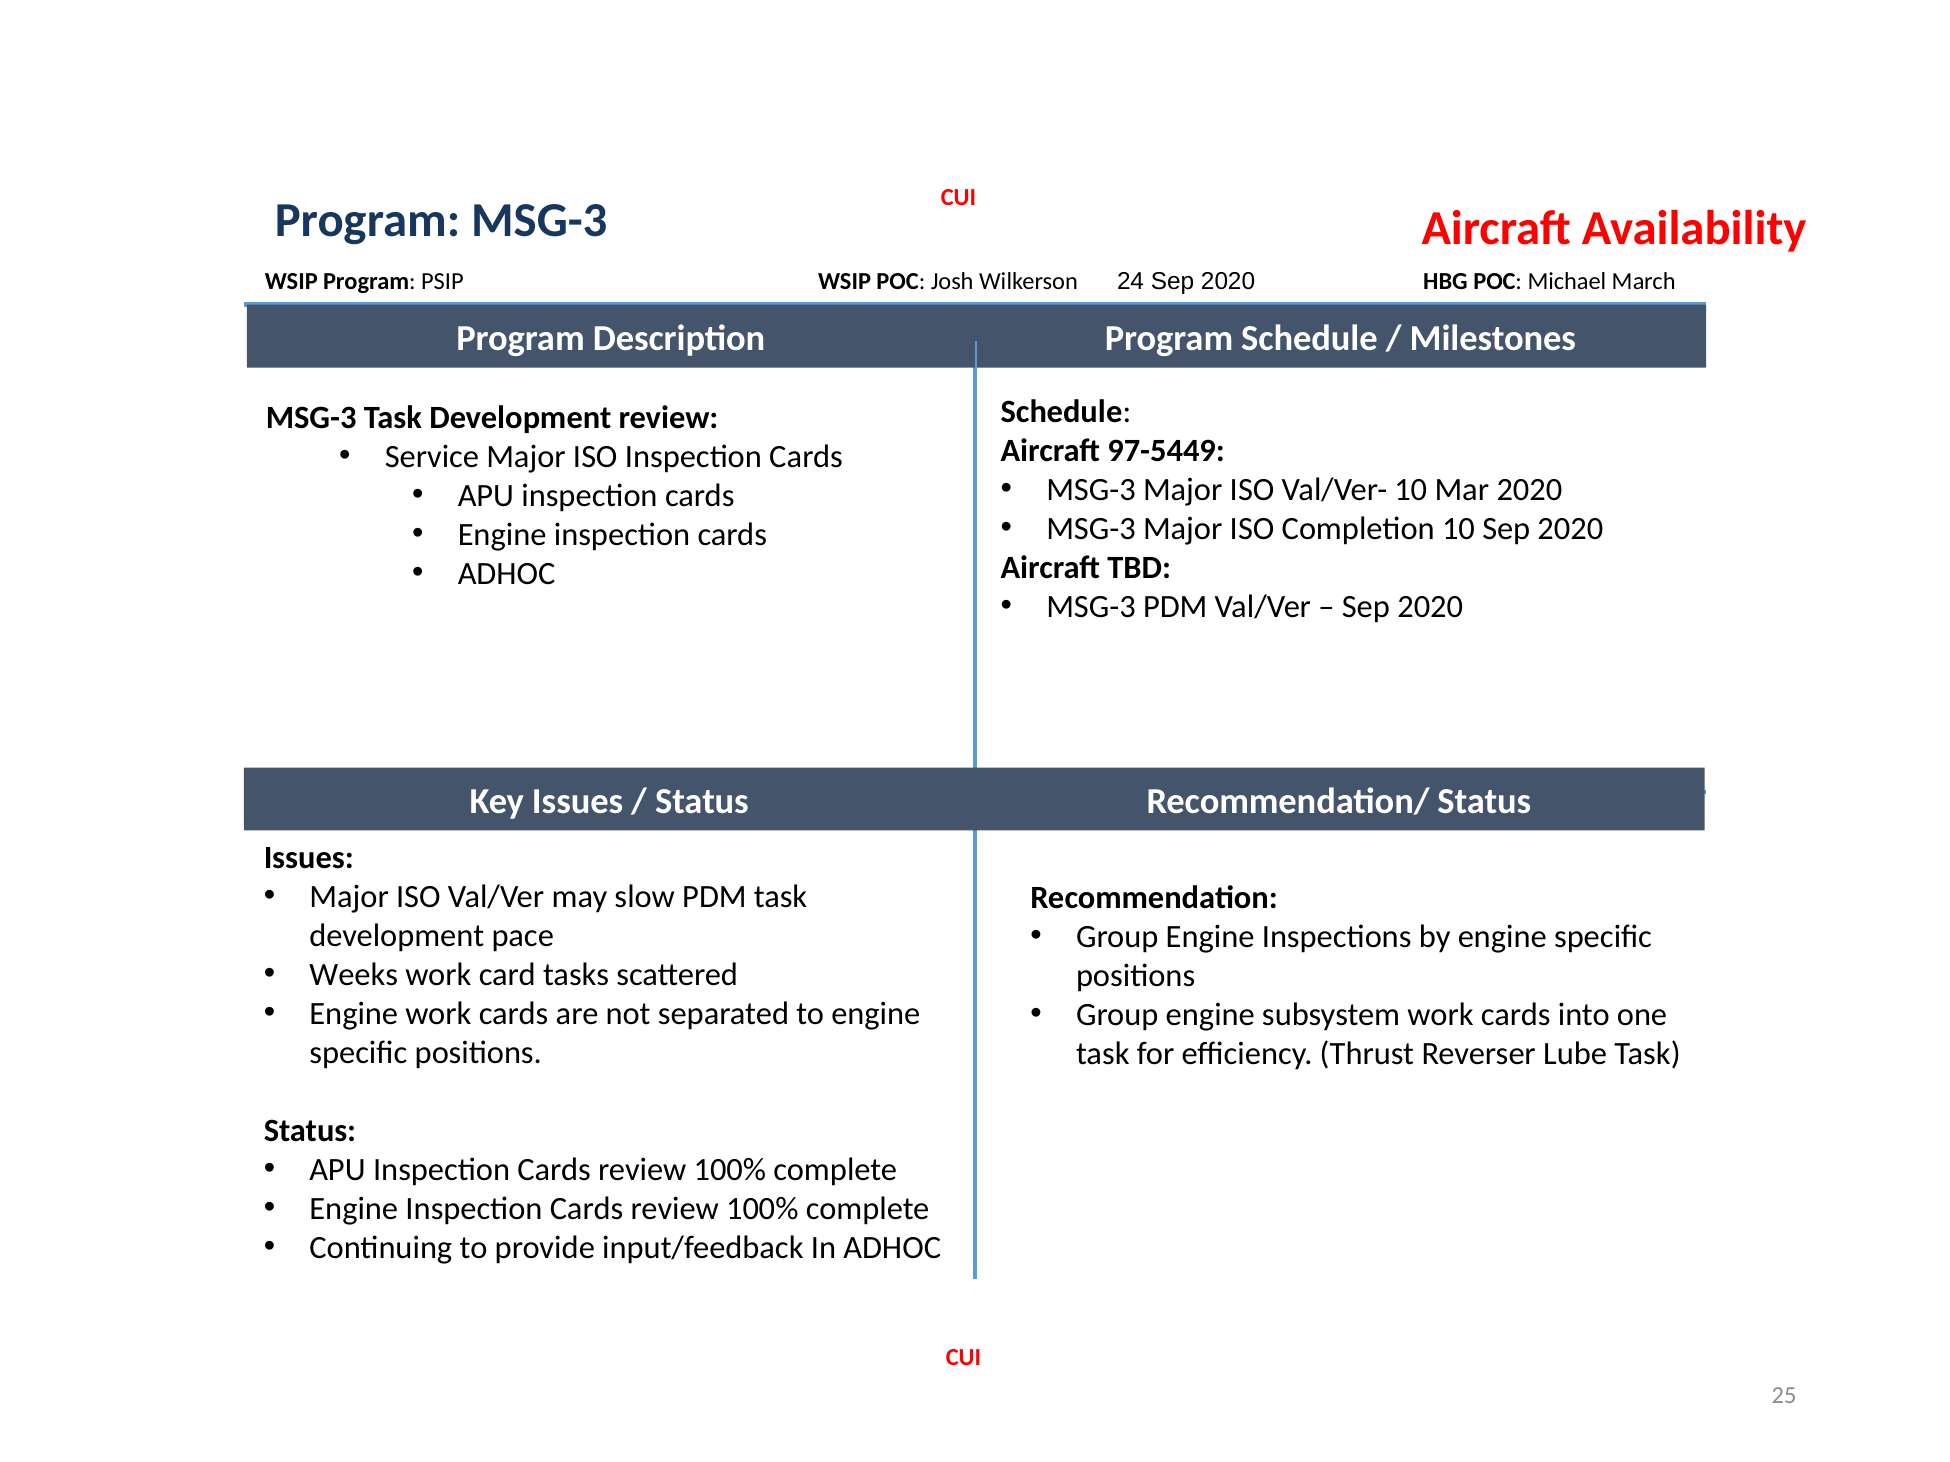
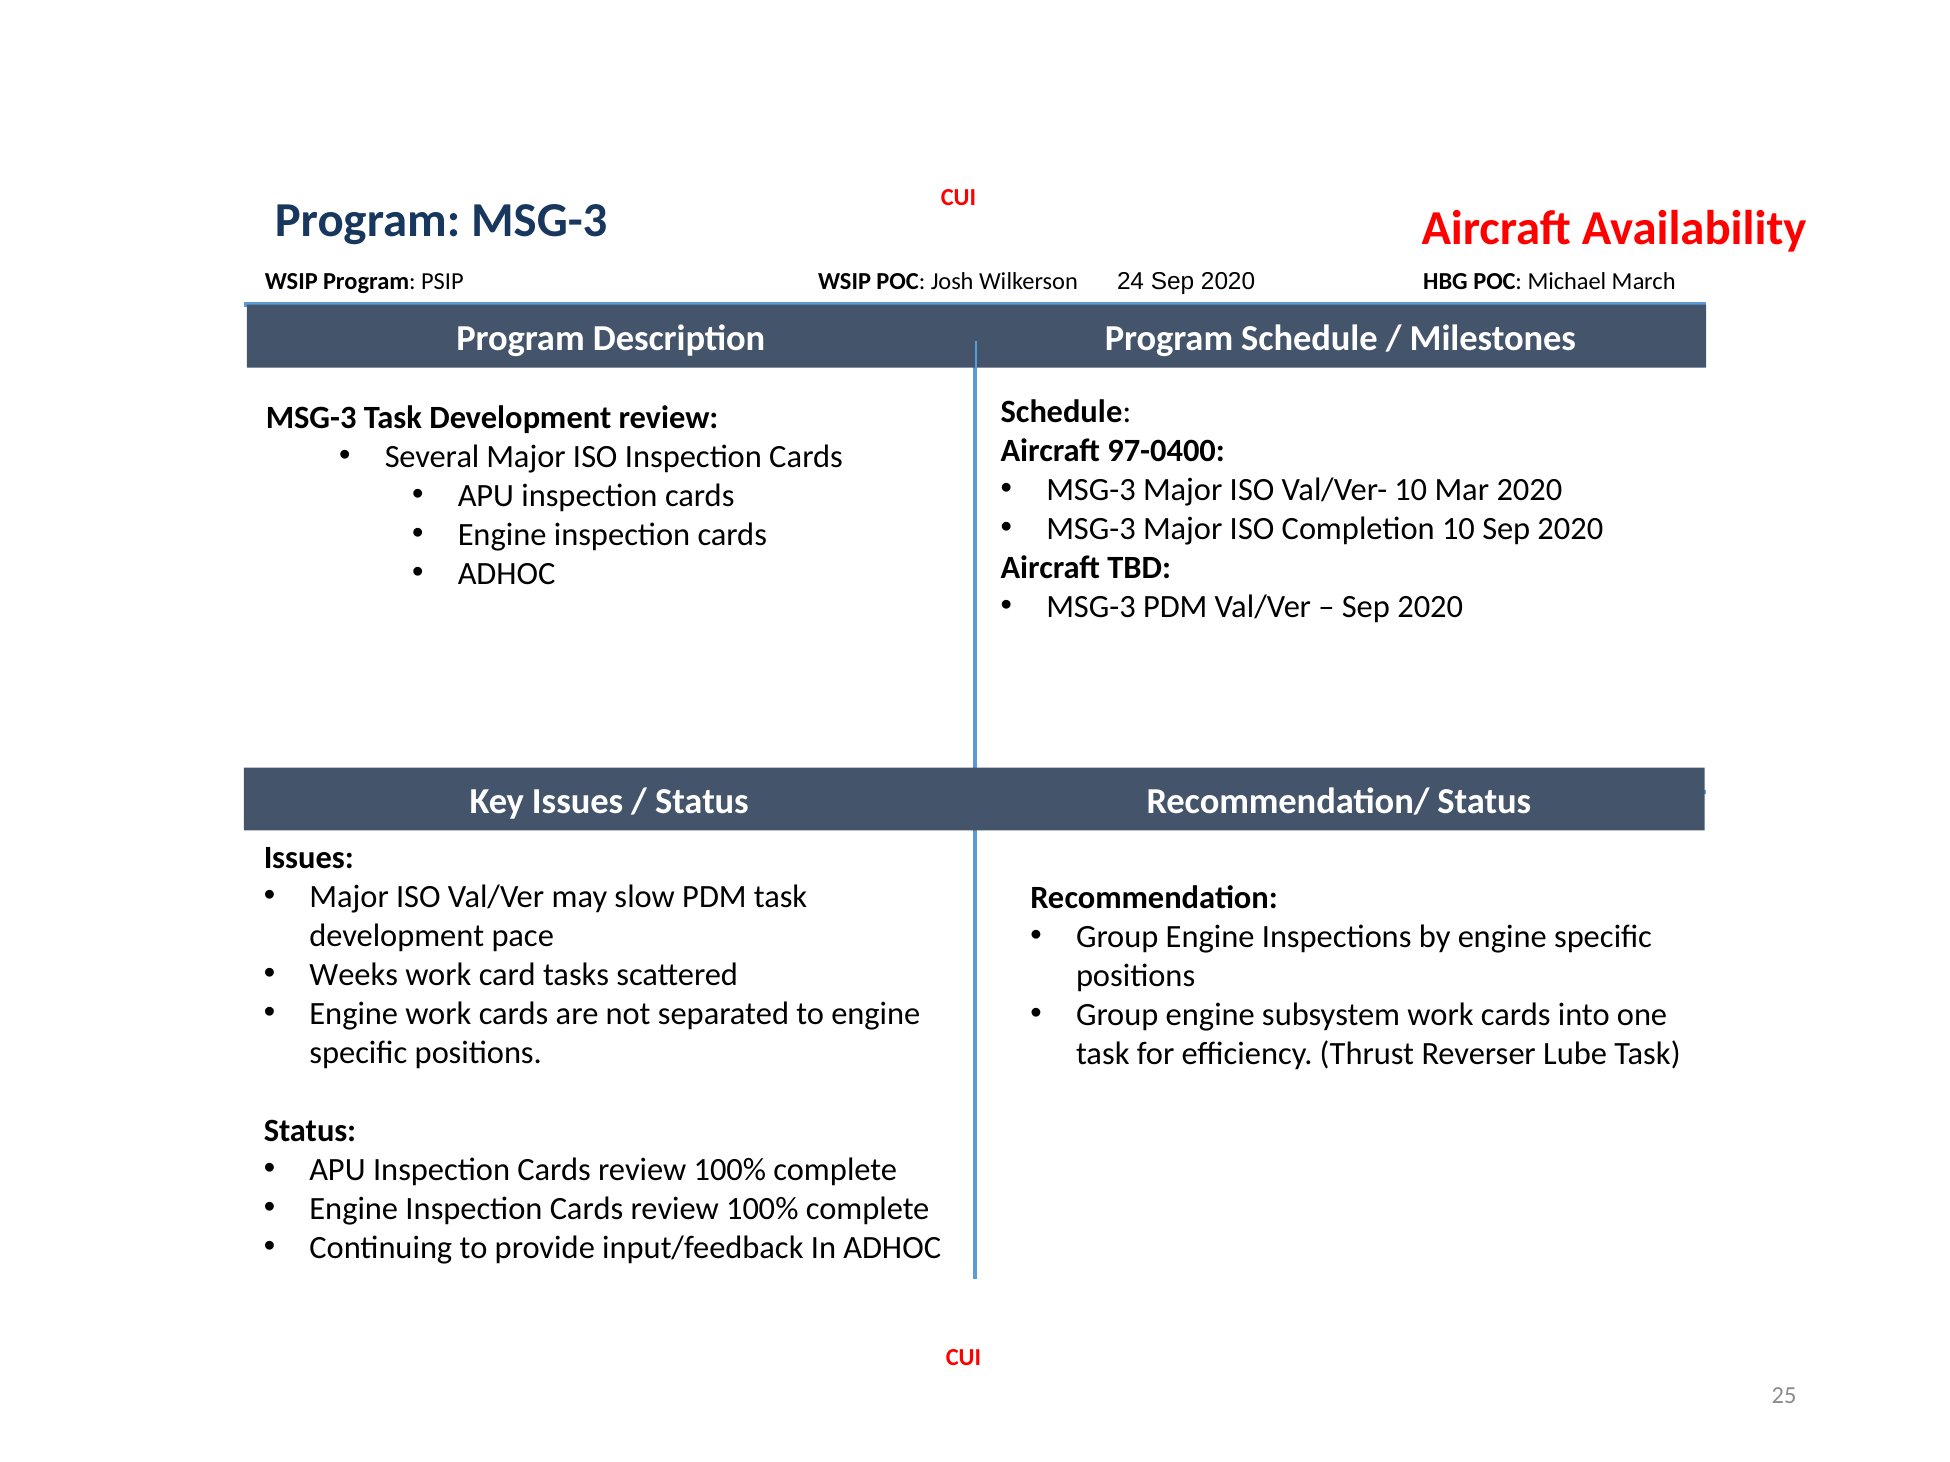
97-5449: 97-5449 -> 97-0400
Service: Service -> Several
